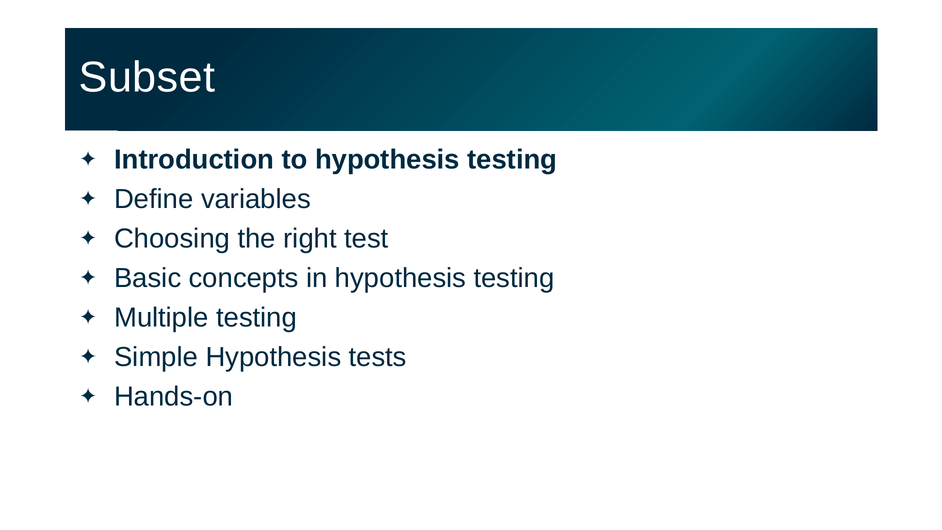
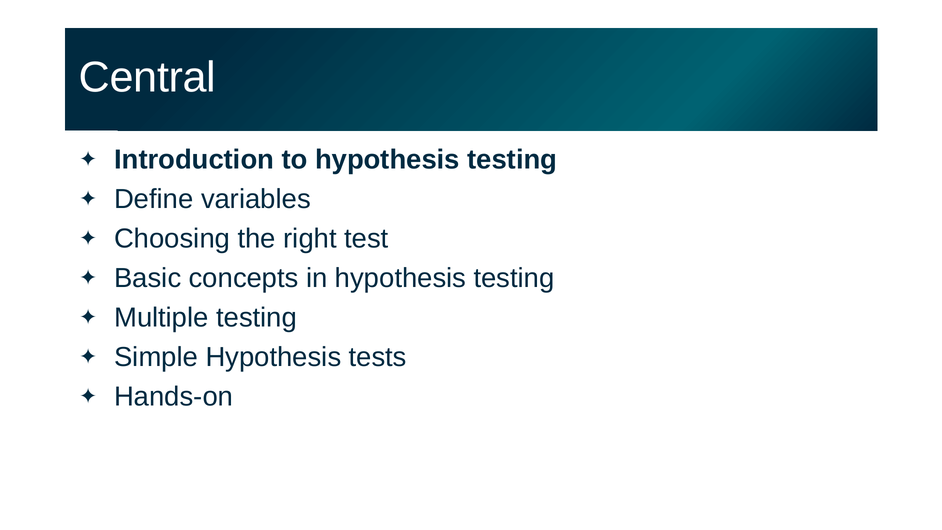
Subset: Subset -> Central
